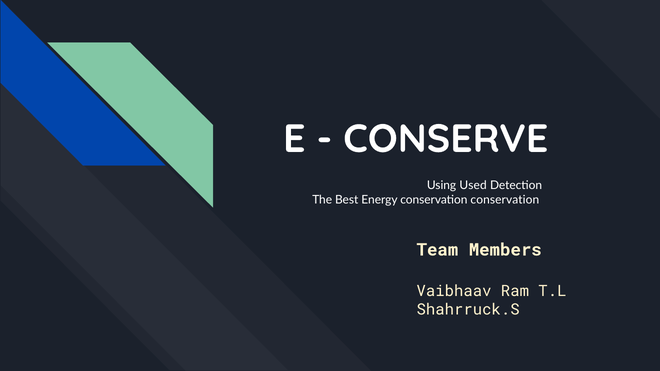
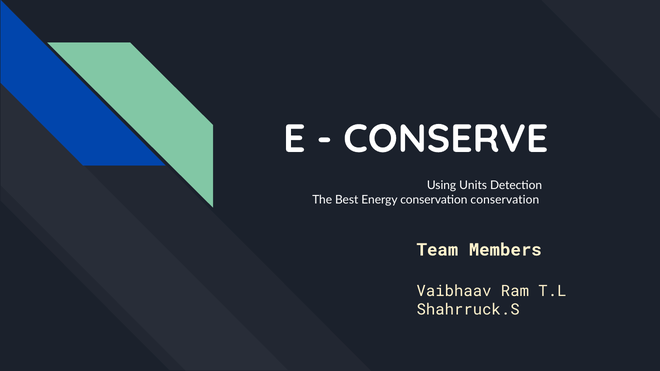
Used: Used -> Units
